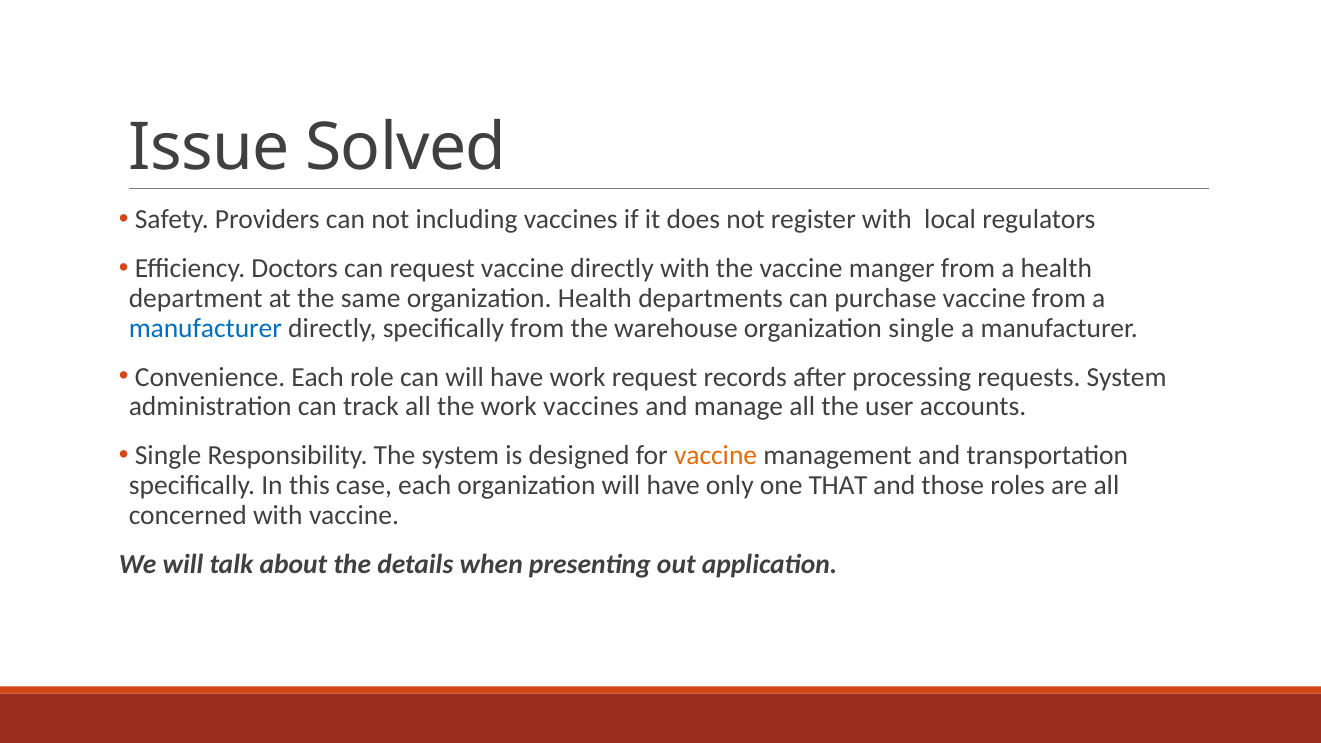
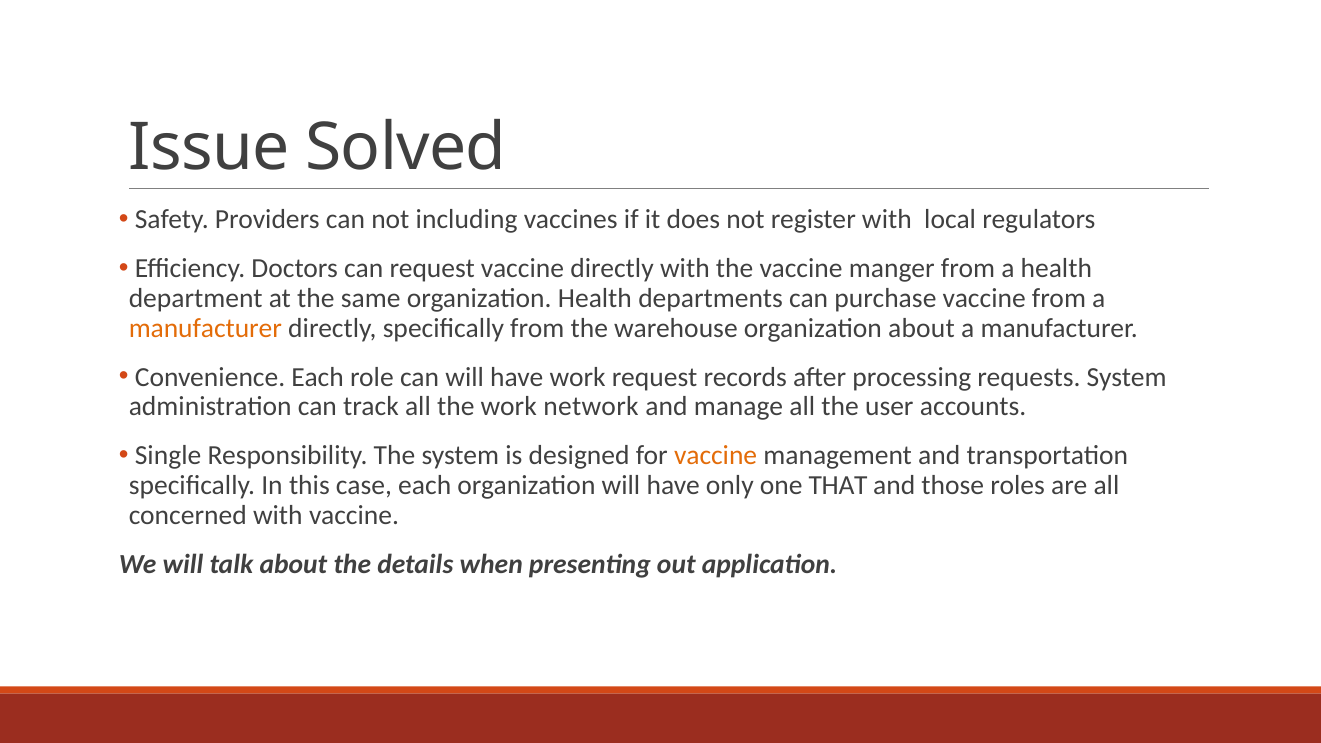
manufacturer at (205, 328) colour: blue -> orange
organization single: single -> about
work vaccines: vaccines -> network
